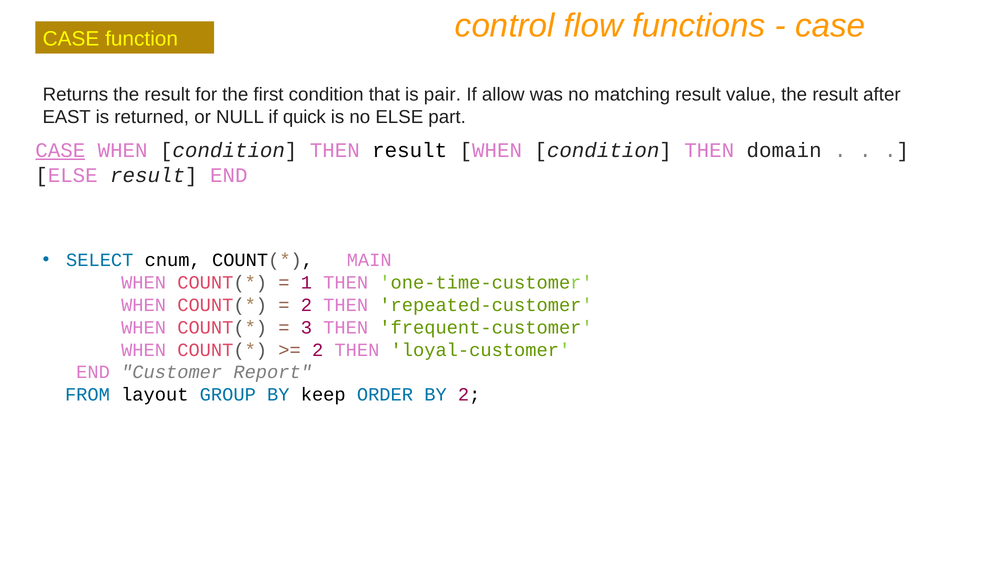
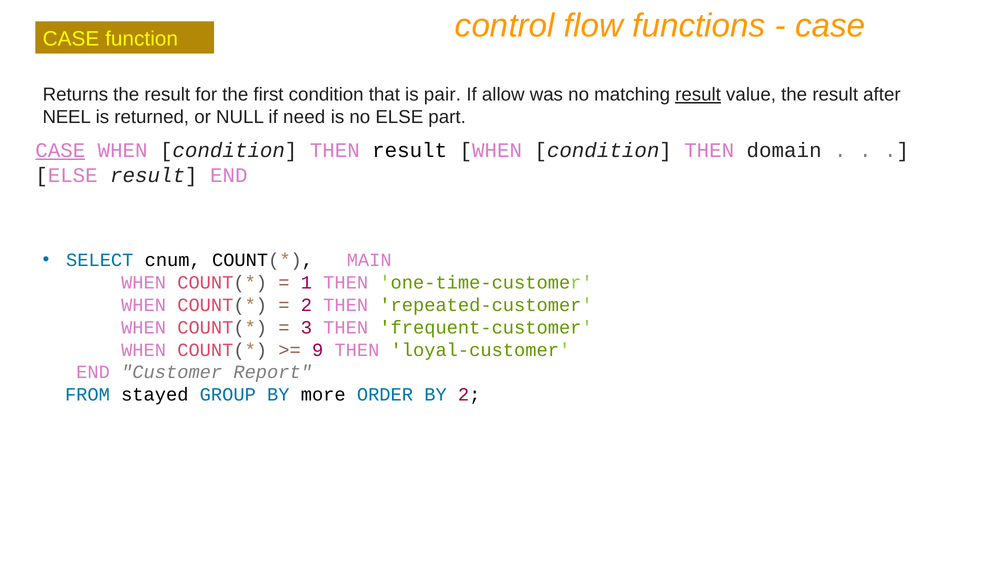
result at (698, 95) underline: none -> present
EAST: EAST -> NEEL
quick: quick -> need
2 at (318, 350): 2 -> 9
layout: layout -> stayed
keep: keep -> more
